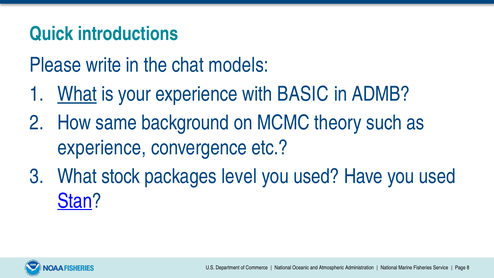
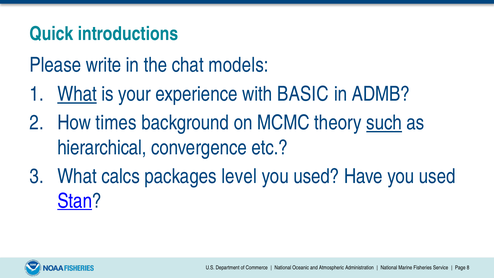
same: same -> times
such underline: none -> present
experience at (102, 148): experience -> hierarchical
stock: stock -> calcs
